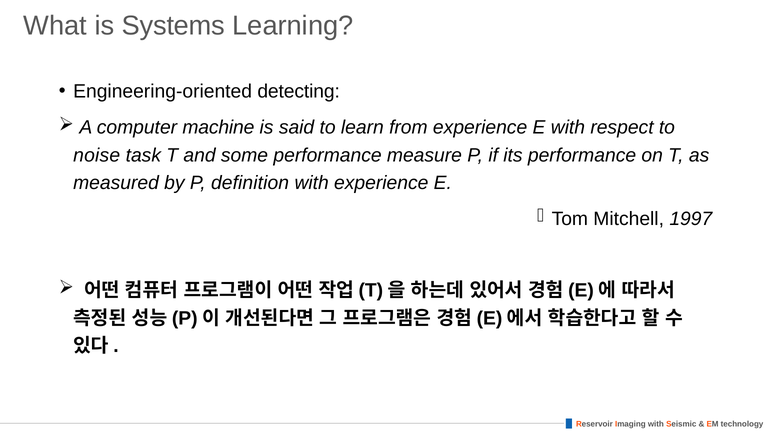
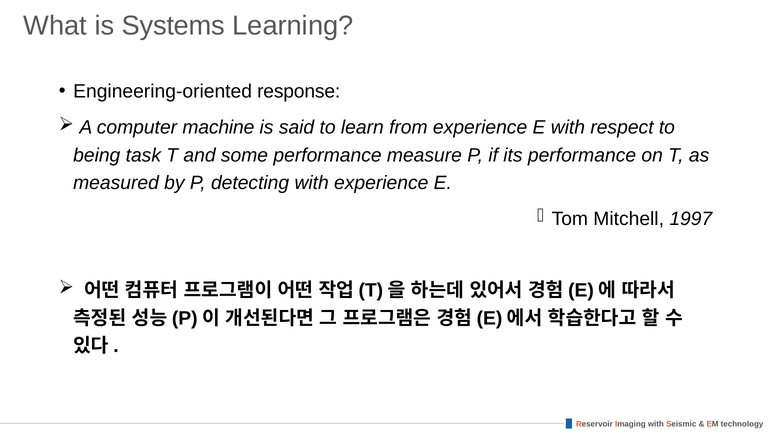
detecting: detecting -> response
noise: noise -> being
definition: definition -> detecting
